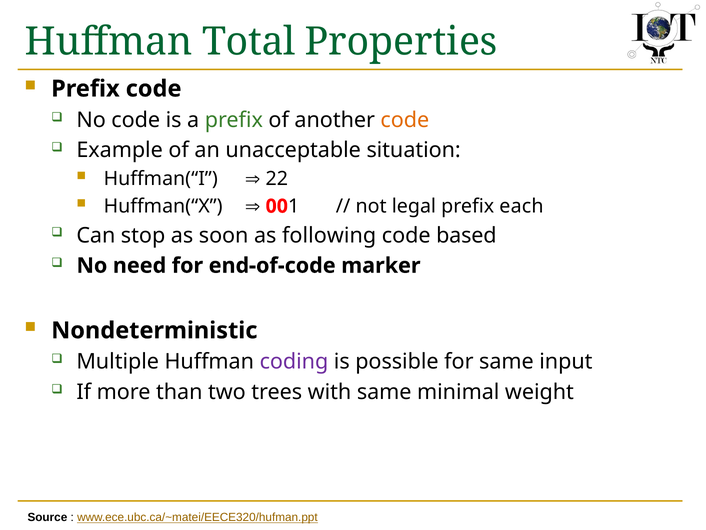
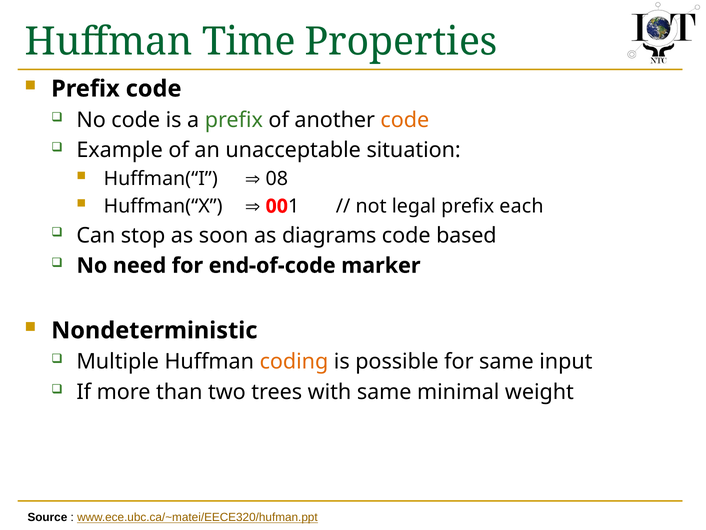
Total: Total -> Time
22: 22 -> 08
following: following -> diagrams
coding colour: purple -> orange
